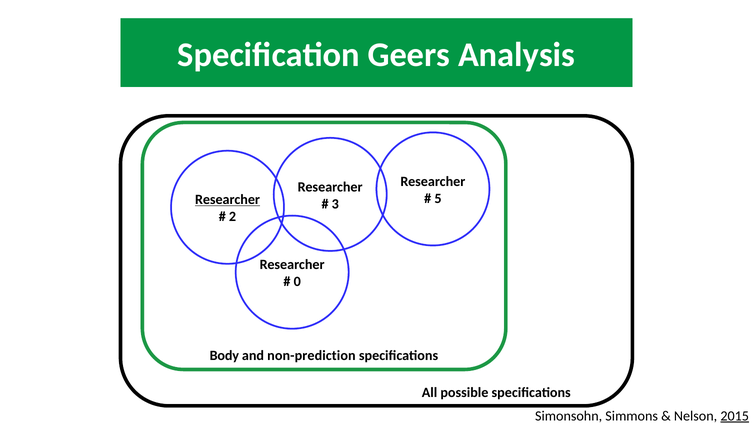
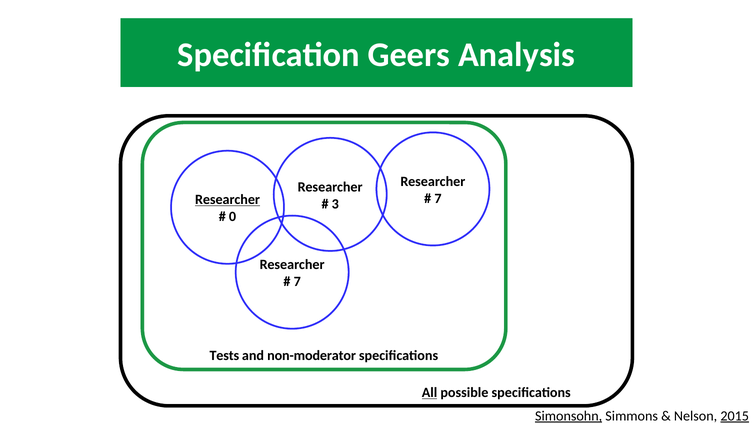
5 at (438, 198): 5 -> 7
2: 2 -> 0
0 at (297, 281): 0 -> 7
Body: Body -> Tests
non-prediction: non-prediction -> non-moderator
All underline: none -> present
Simonsohn underline: none -> present
